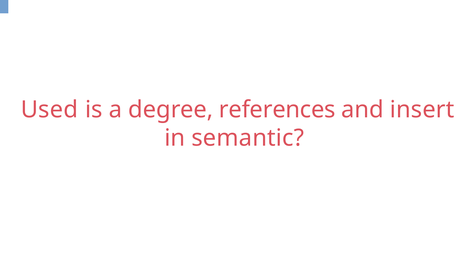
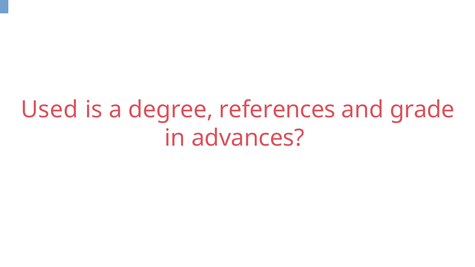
insert: insert -> grade
semantic: semantic -> advances
